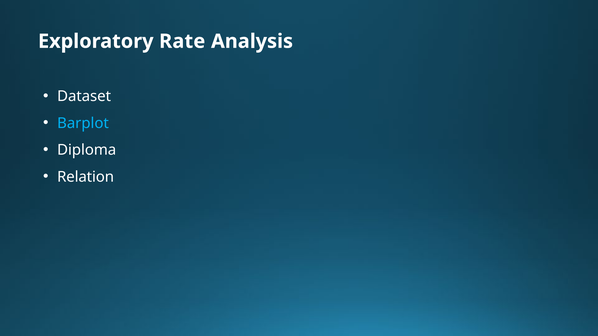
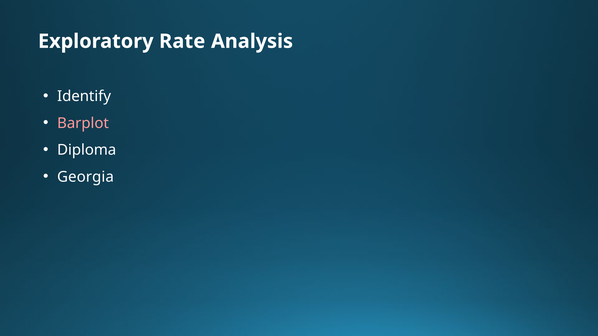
Dataset: Dataset -> Identify
Barplot colour: light blue -> pink
Relation: Relation -> Georgia
